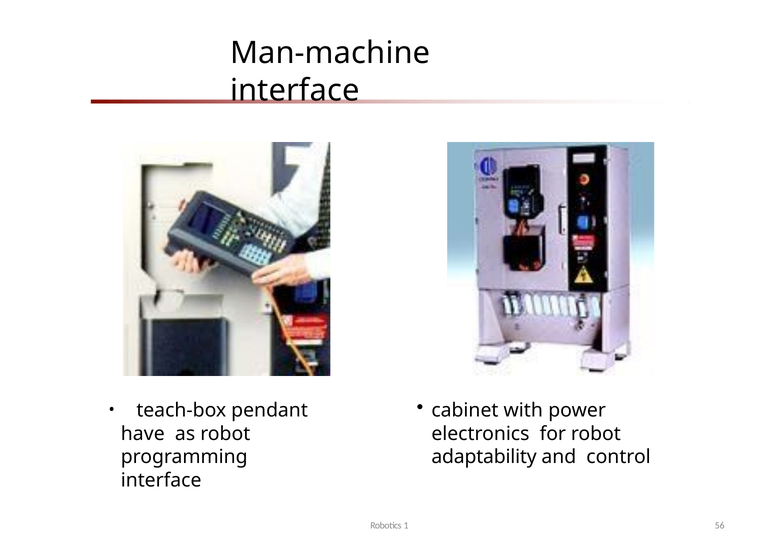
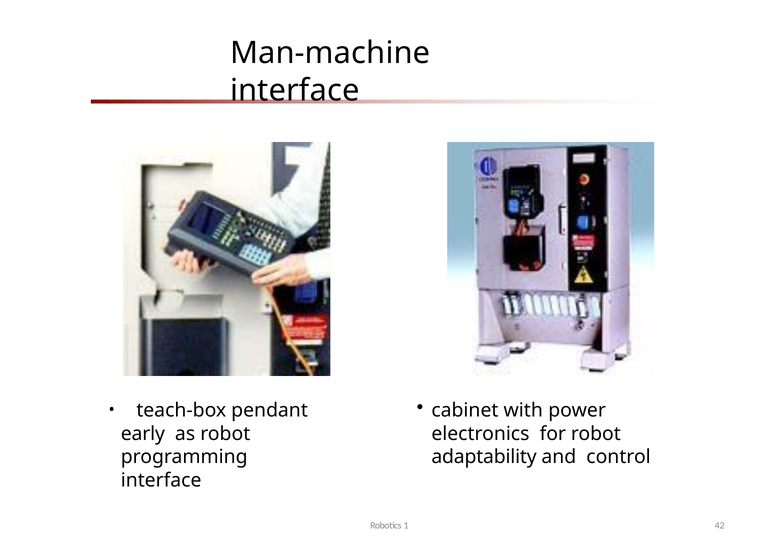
have: have -> early
56: 56 -> 42
